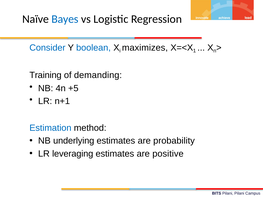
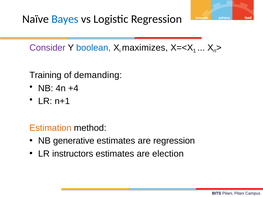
Consider colour: blue -> purple
+5: +5 -> +4
Estimation colour: blue -> orange
underlying: underlying -> generative
are probability: probability -> regression
leveraging: leveraging -> instructors
positive: positive -> election
